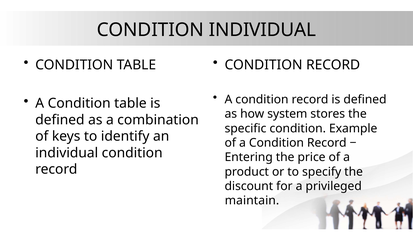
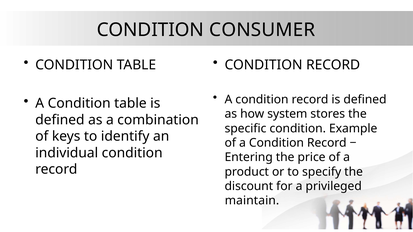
CONDITION INDIVIDUAL: INDIVIDUAL -> CONSUMER
